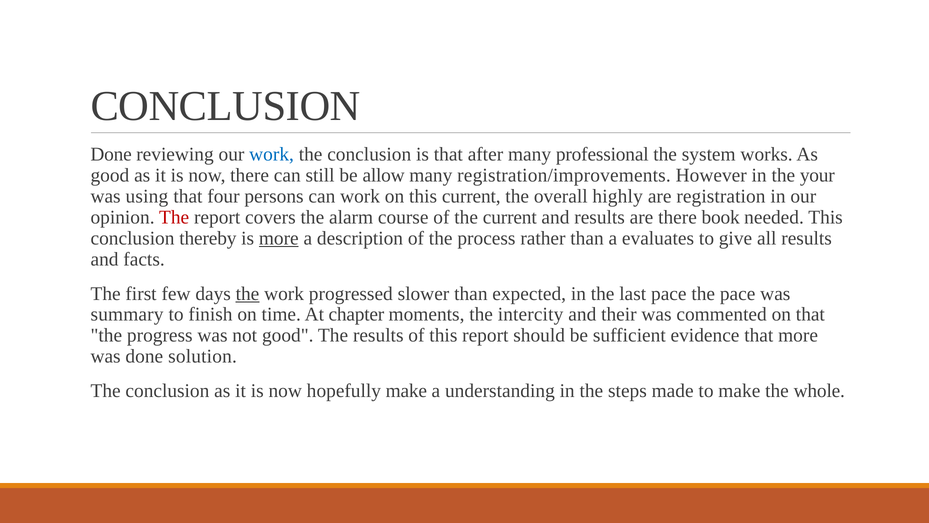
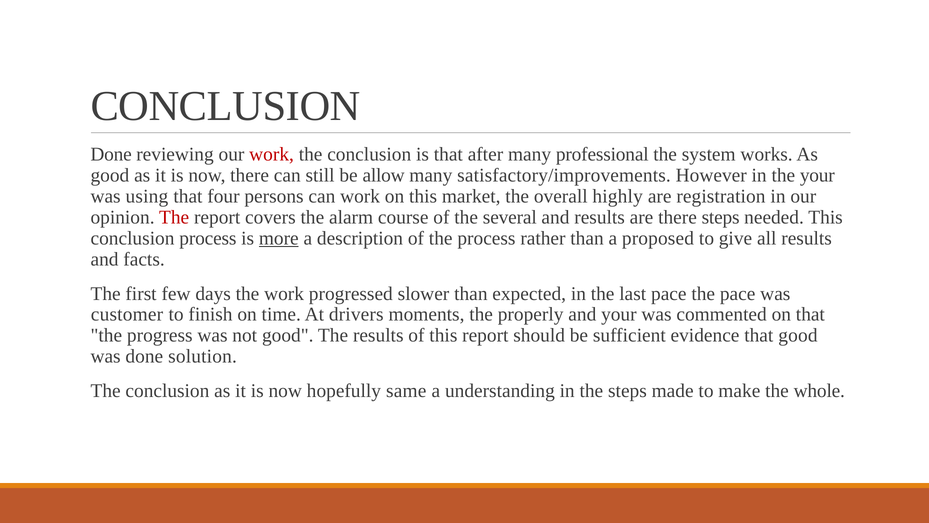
work at (272, 154) colour: blue -> red
registration/improvements: registration/improvements -> satisfactory/improvements
this current: current -> market
the current: current -> several
there book: book -> steps
conclusion thereby: thereby -> process
evaluates: evaluates -> proposed
the at (248, 293) underline: present -> none
summary: summary -> customer
chapter: chapter -> drivers
intercity: intercity -> properly
and their: their -> your
that more: more -> good
hopefully make: make -> same
